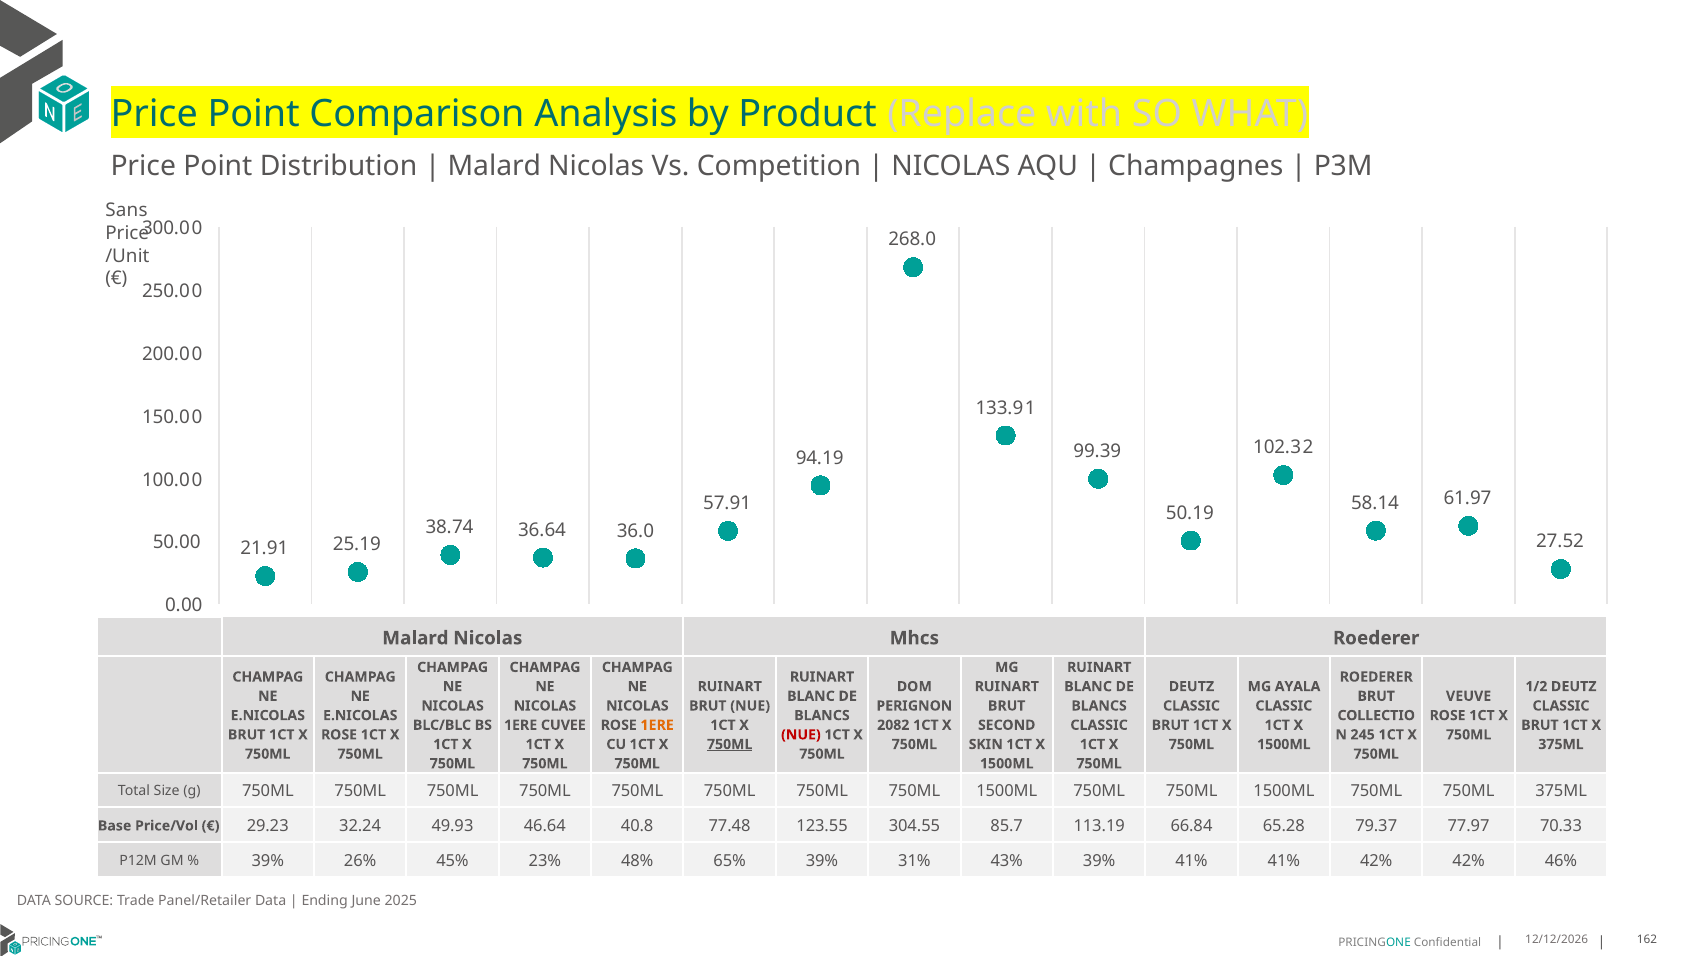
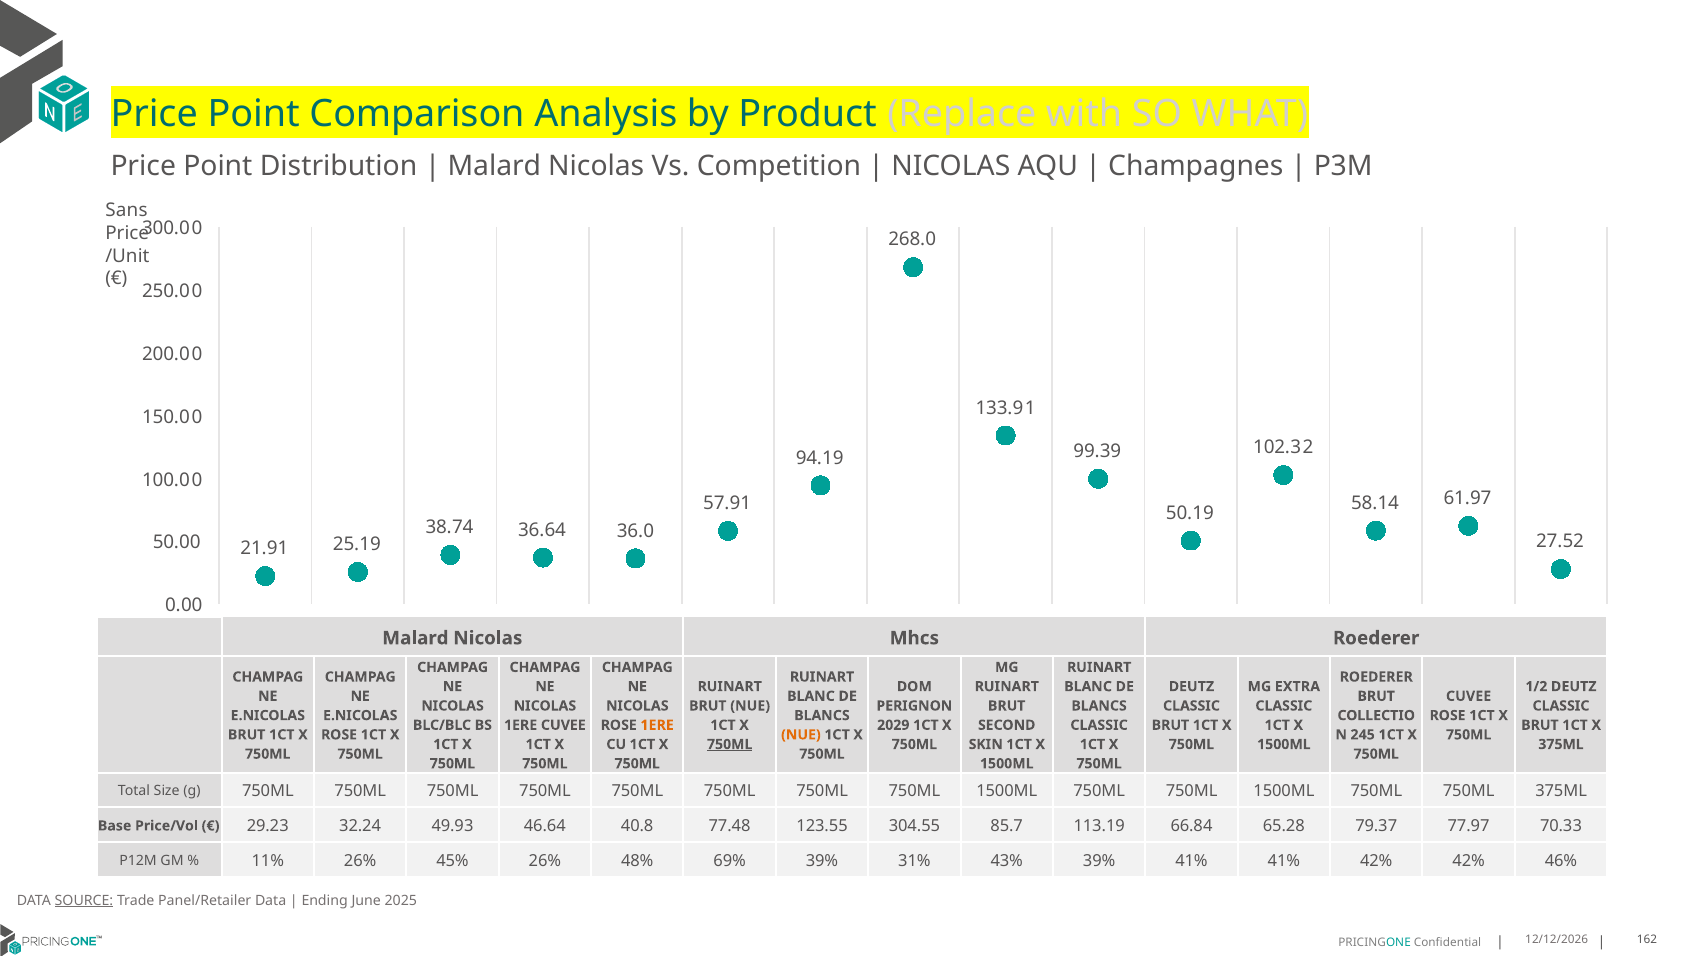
AYALA: AYALA -> EXTRA
VEUVE at (1469, 696): VEUVE -> CUVEE
2082: 2082 -> 2029
NUE at (801, 735) colour: red -> orange
39% at (268, 860): 39% -> 11%
45% 23%: 23% -> 26%
65%: 65% -> 69%
SOURCE underline: none -> present
